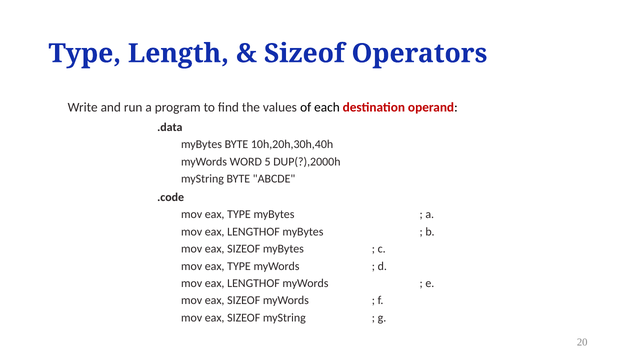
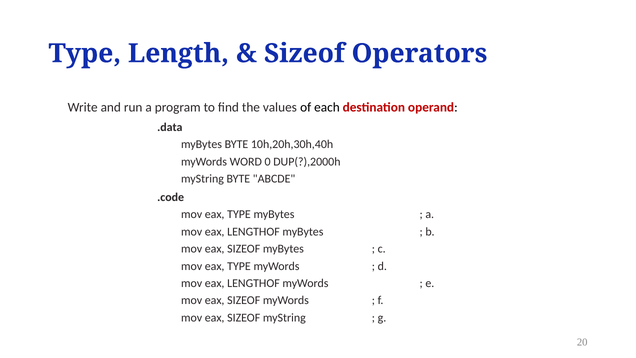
5: 5 -> 0
